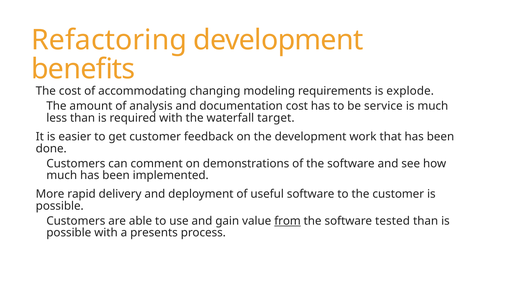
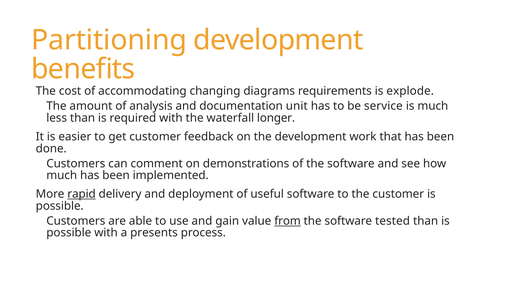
Refactoring: Refactoring -> Partitioning
modeling: modeling -> diagrams
documentation cost: cost -> unit
target: target -> longer
rapid underline: none -> present
